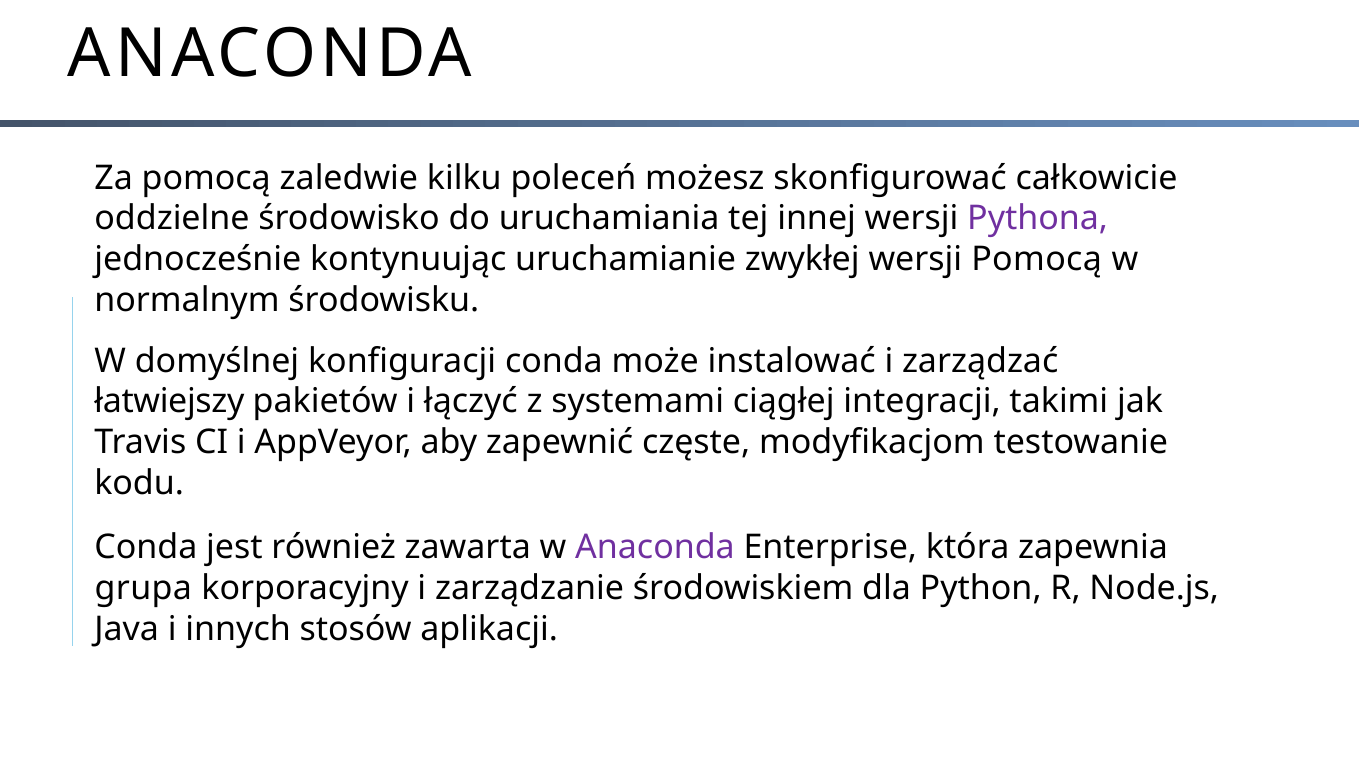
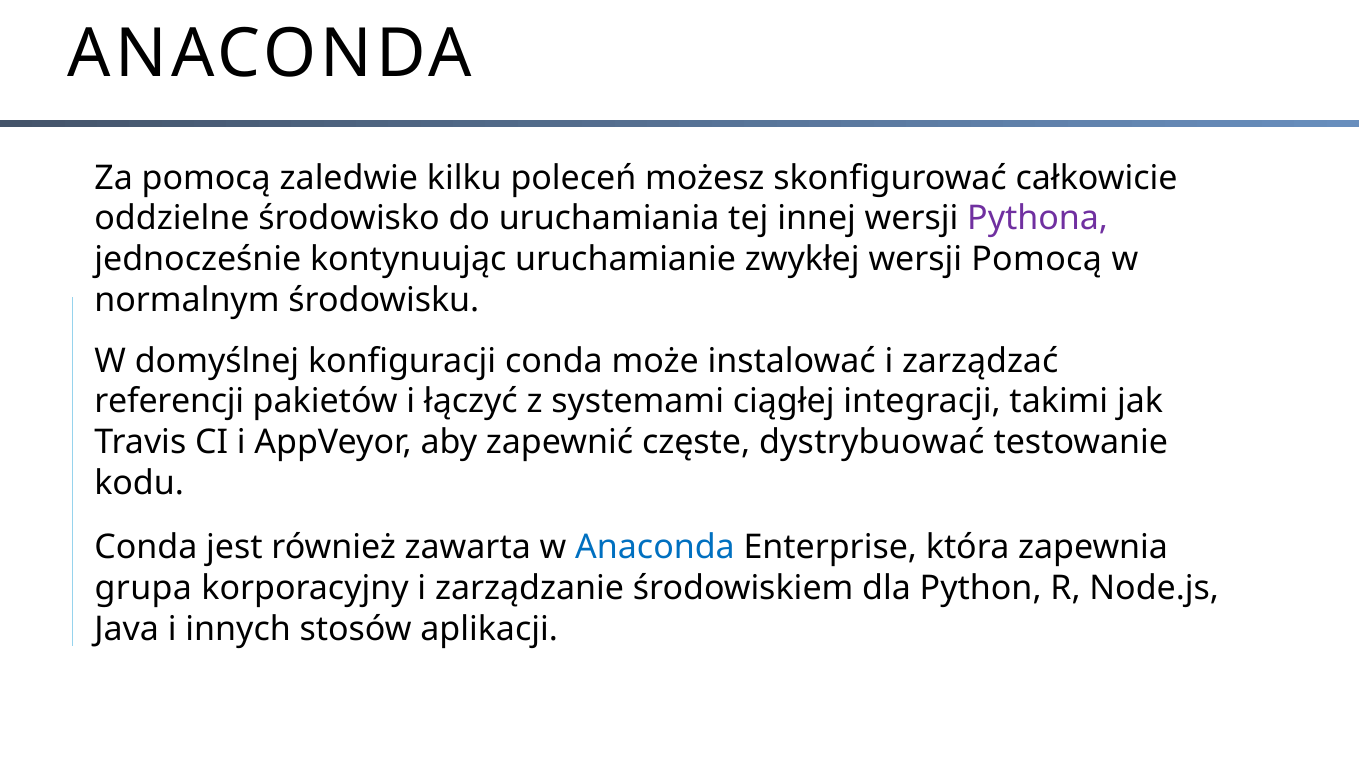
łatwiejszy: łatwiejszy -> referencji
modyfikacjom: modyfikacjom -> dystrybuować
Anaconda at (655, 547) colour: purple -> blue
